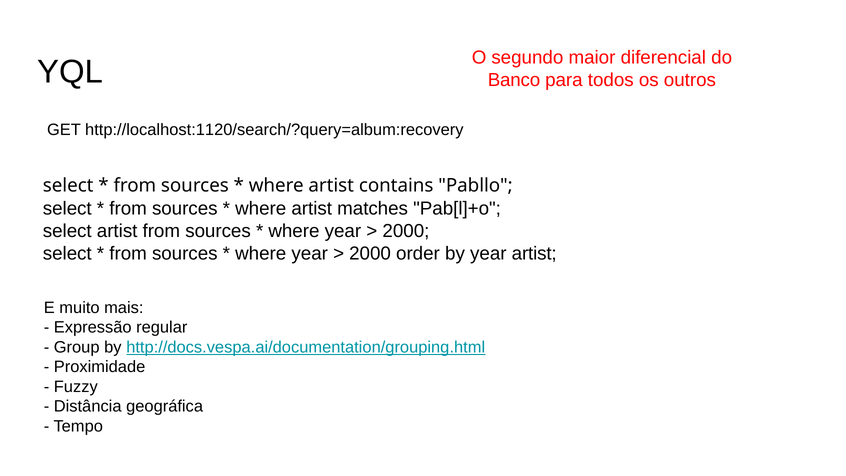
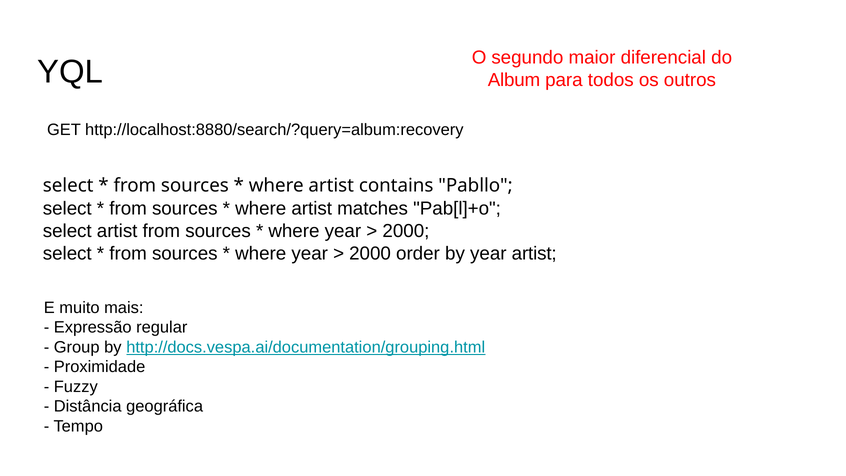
Banco: Banco -> Album
http://localhost:1120/search/?query=album:recovery: http://localhost:1120/search/?query=album:recovery -> http://localhost:8880/search/?query=album:recovery
